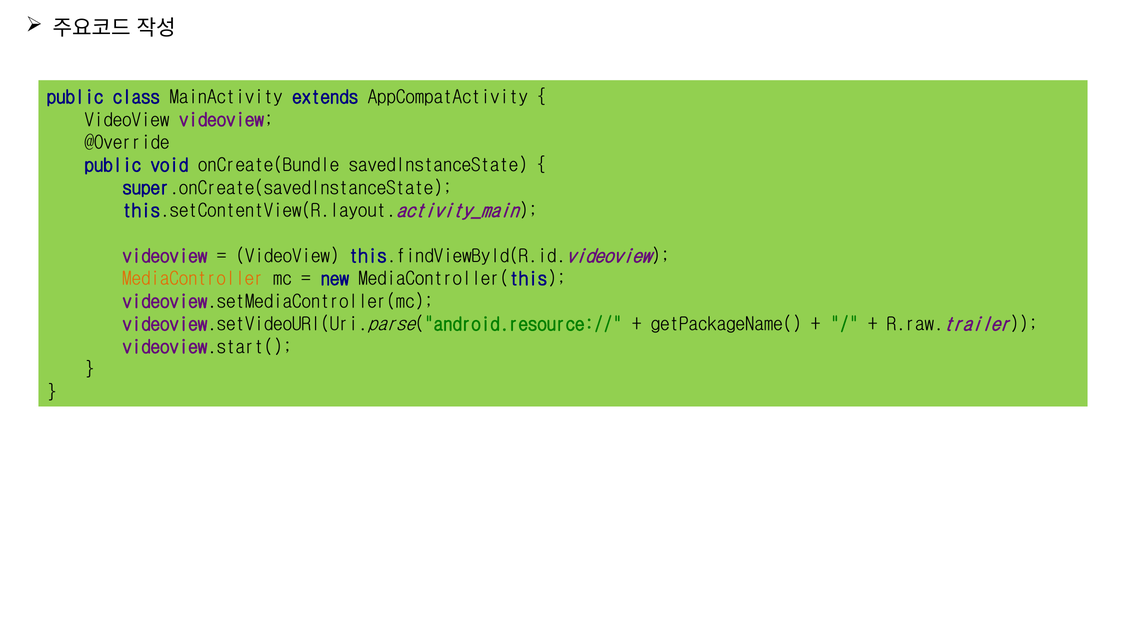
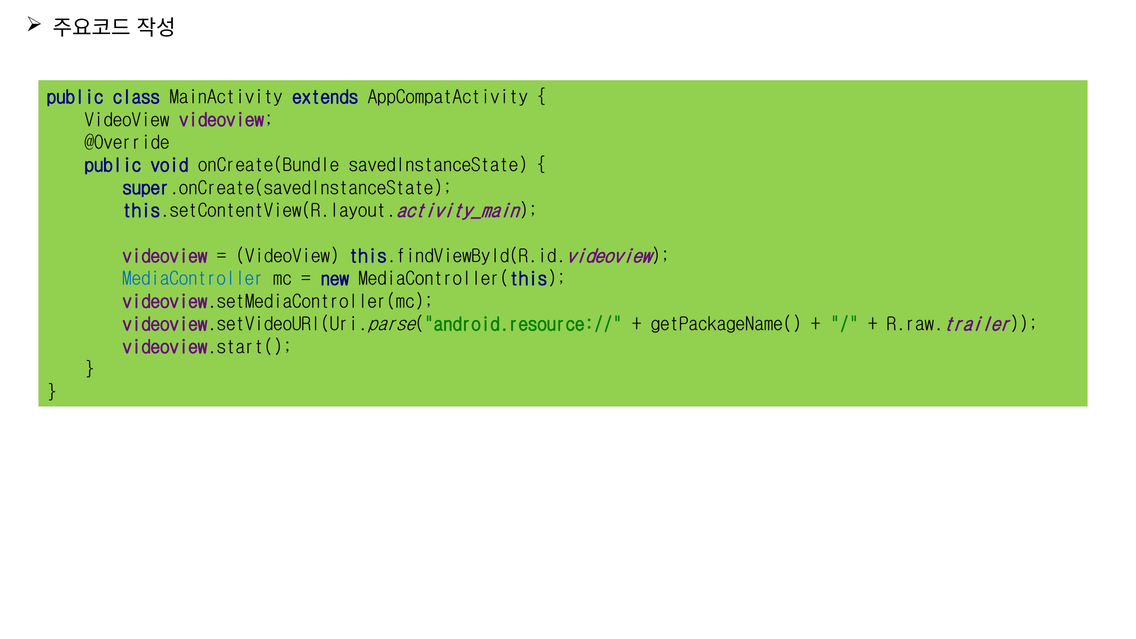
MediaController colour: orange -> blue
